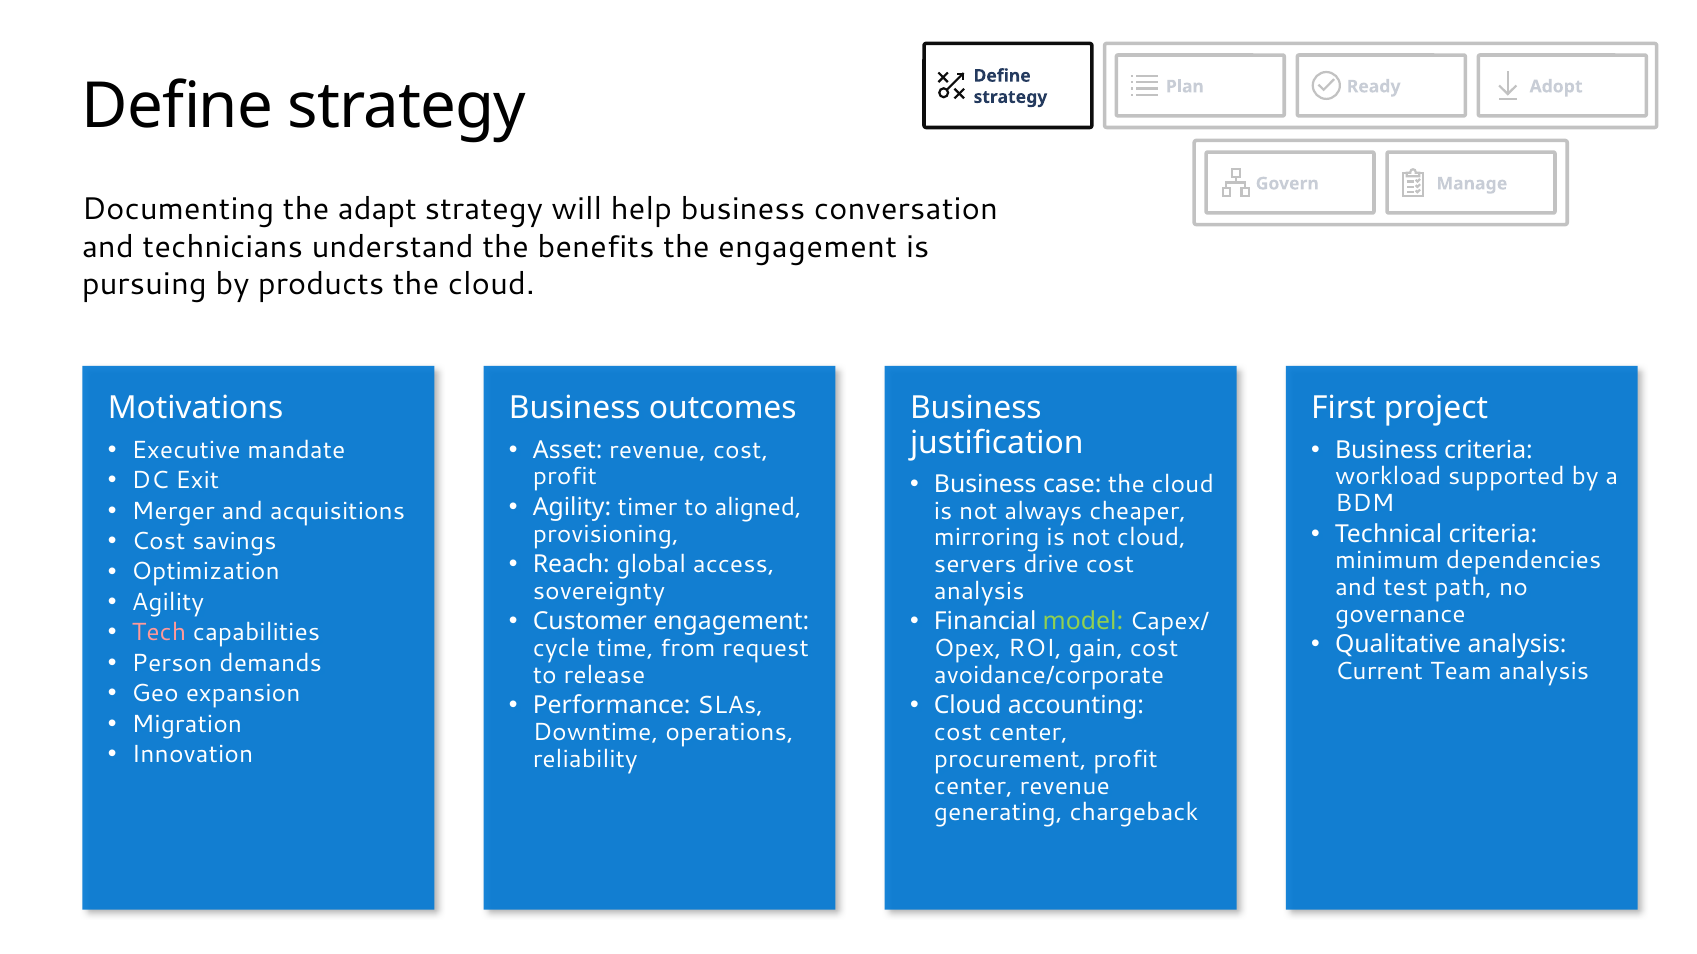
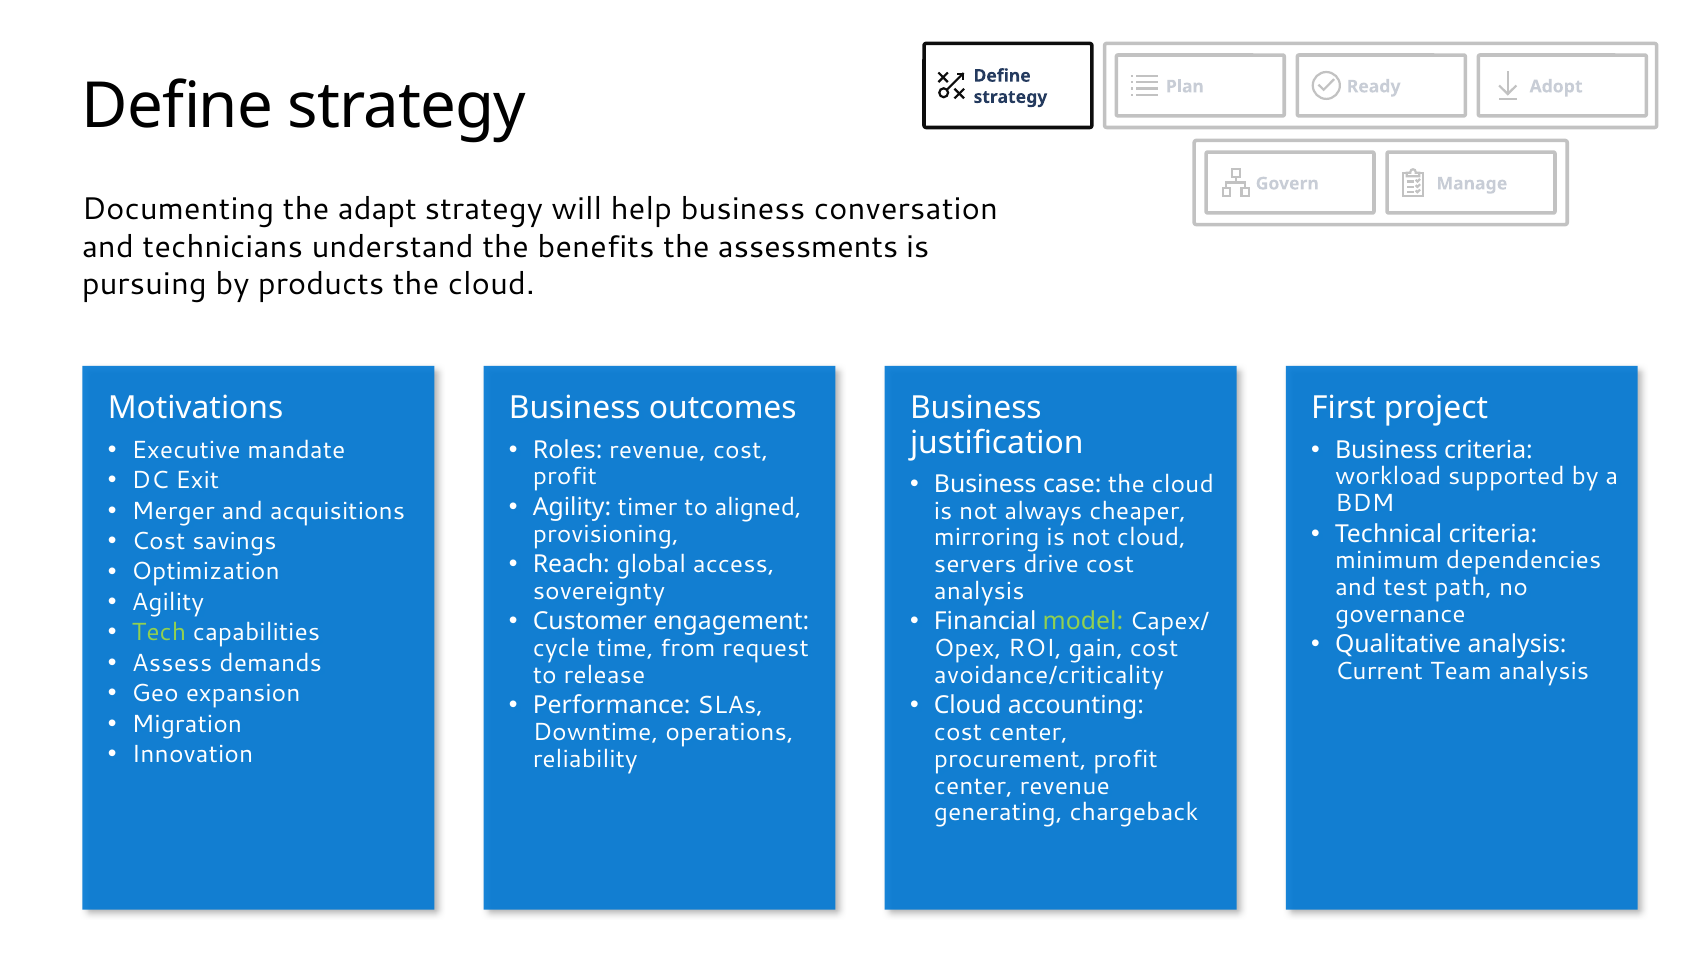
the engagement: engagement -> assessments
Asset: Asset -> Roles
Tech colour: pink -> light green
Person: Person -> Assess
avoidance/corporate: avoidance/corporate -> avoidance/criticality
